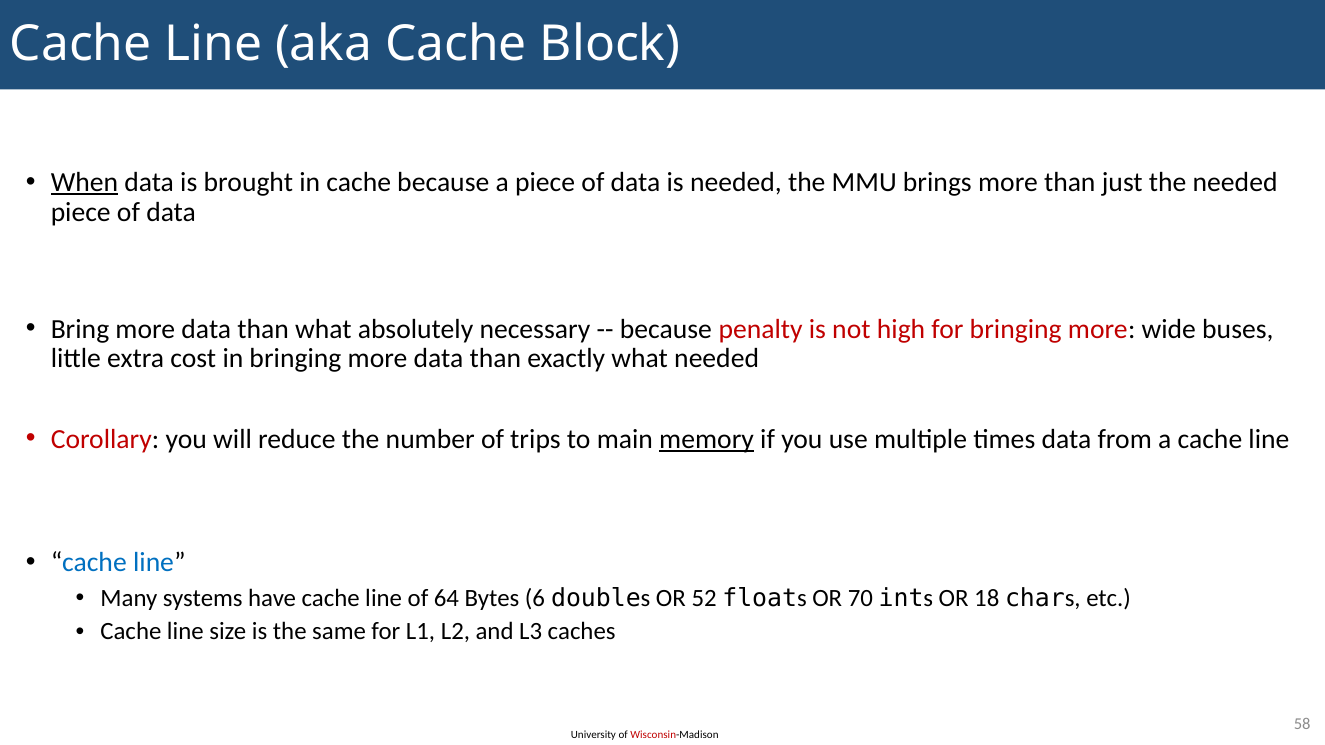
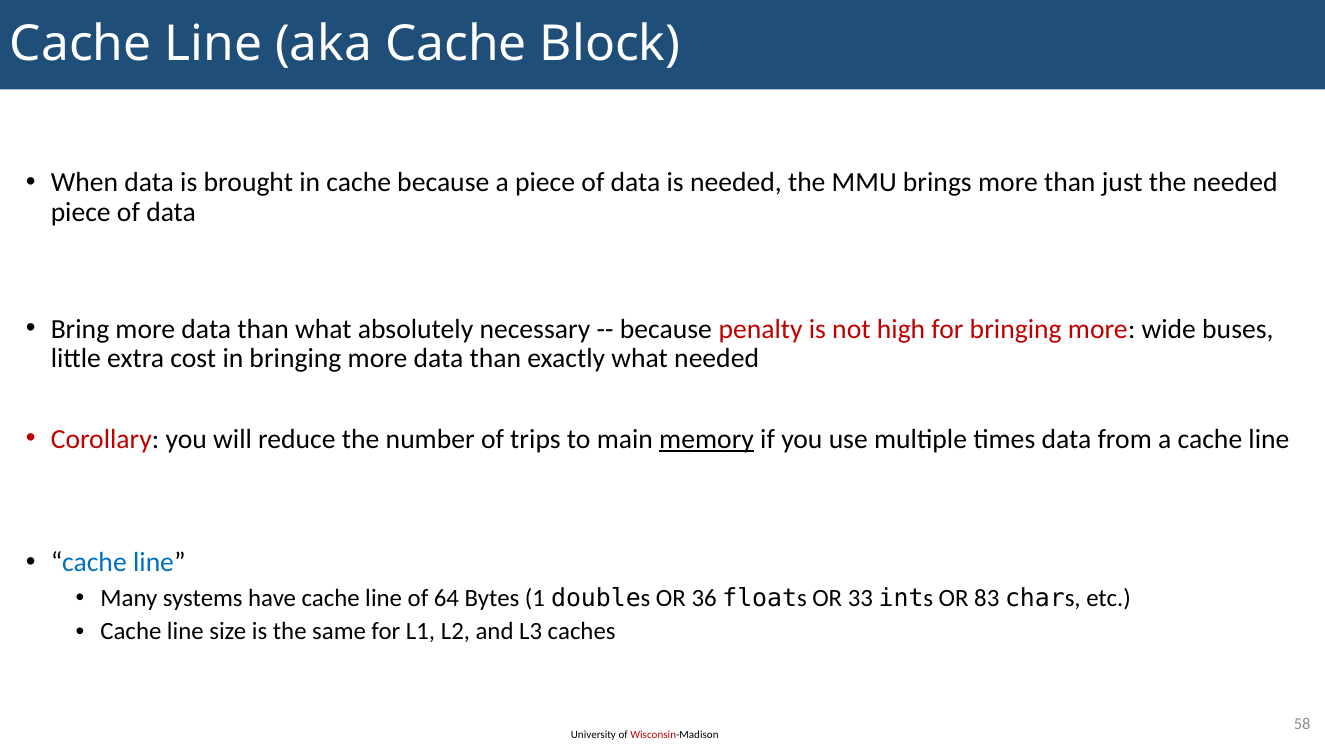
When underline: present -> none
6: 6 -> 1
52: 52 -> 36
70: 70 -> 33
18: 18 -> 83
